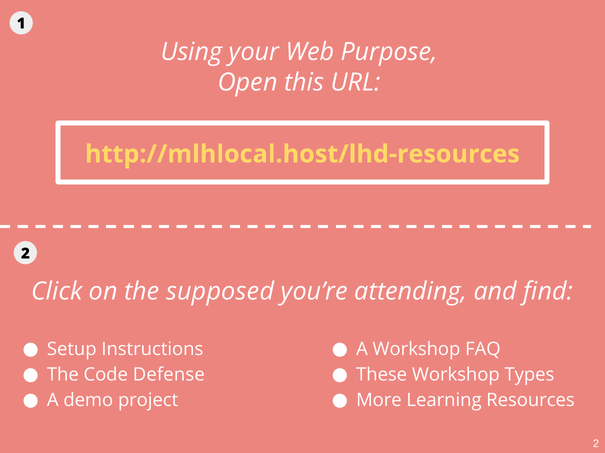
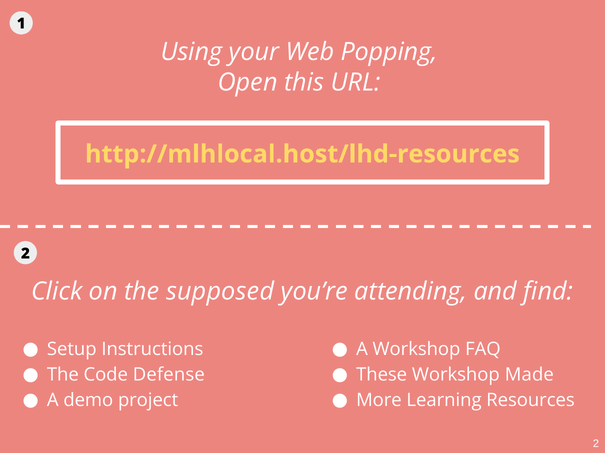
Purpose: Purpose -> Popping
Types: Types -> Made
